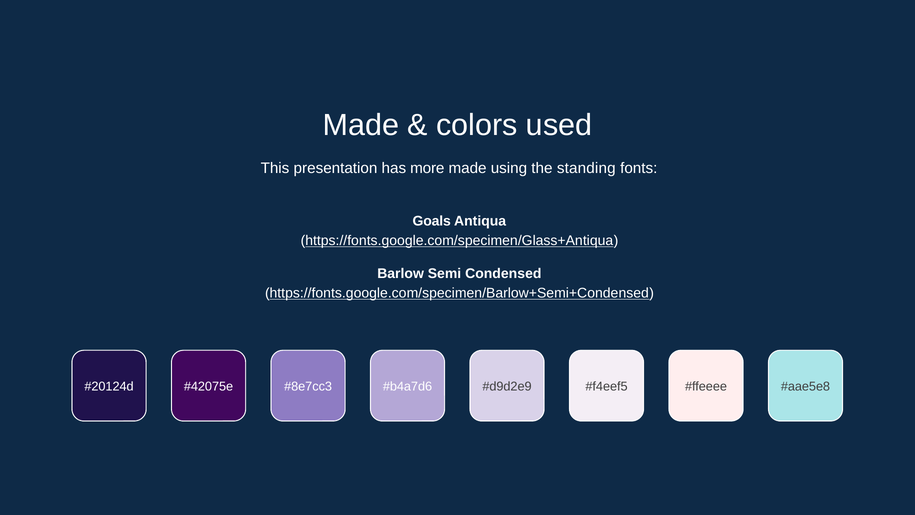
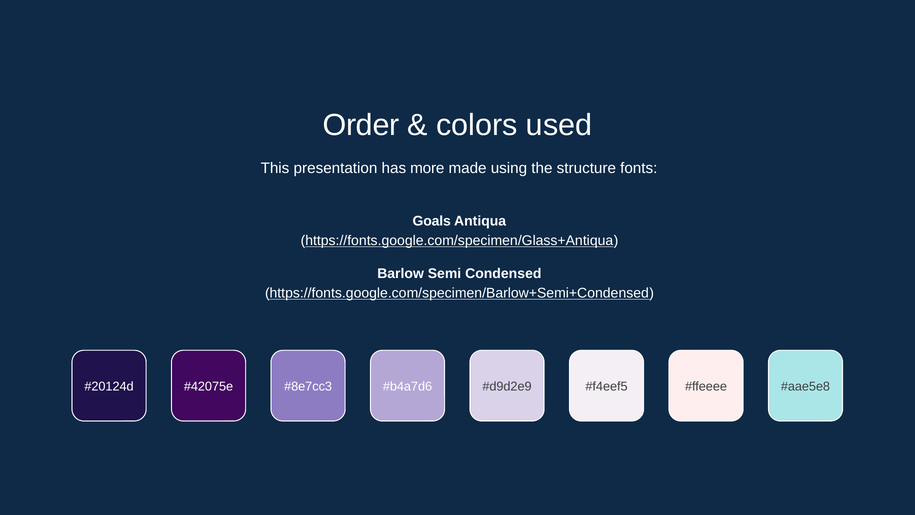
Made at (361, 125): Made -> Order
standing: standing -> structure
